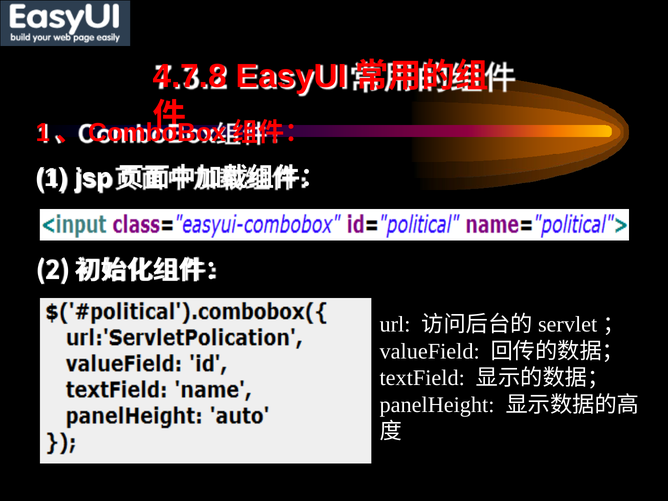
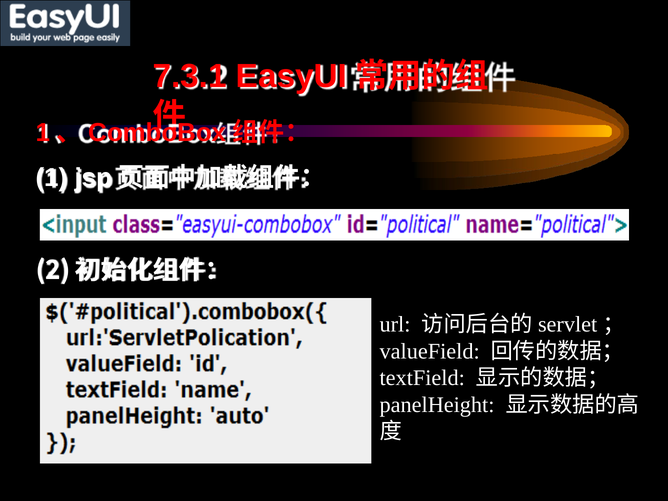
4.7.8: 4.7.8 -> 7.3.1
